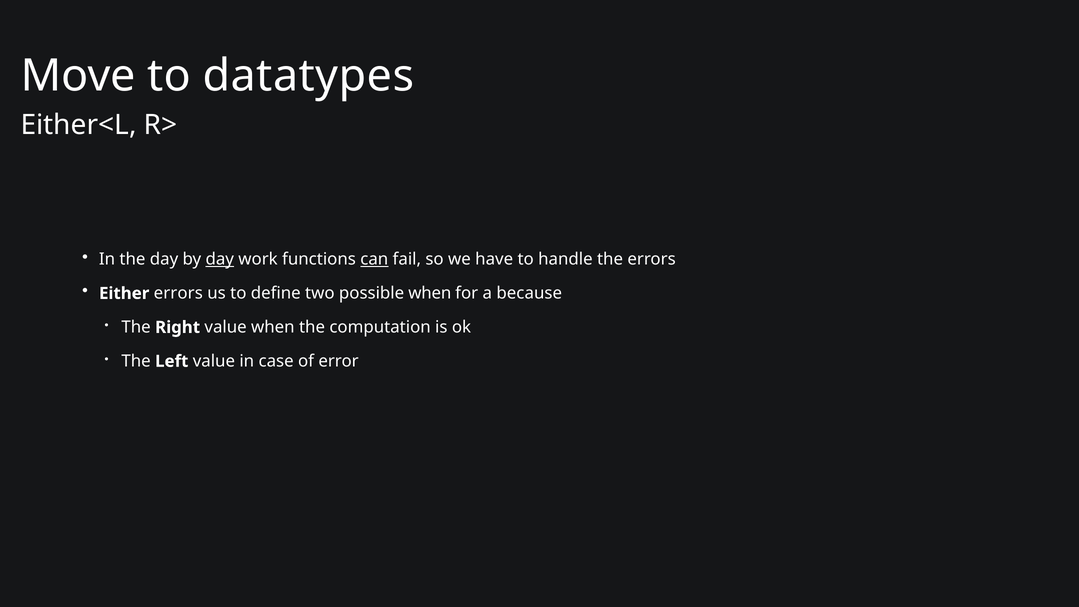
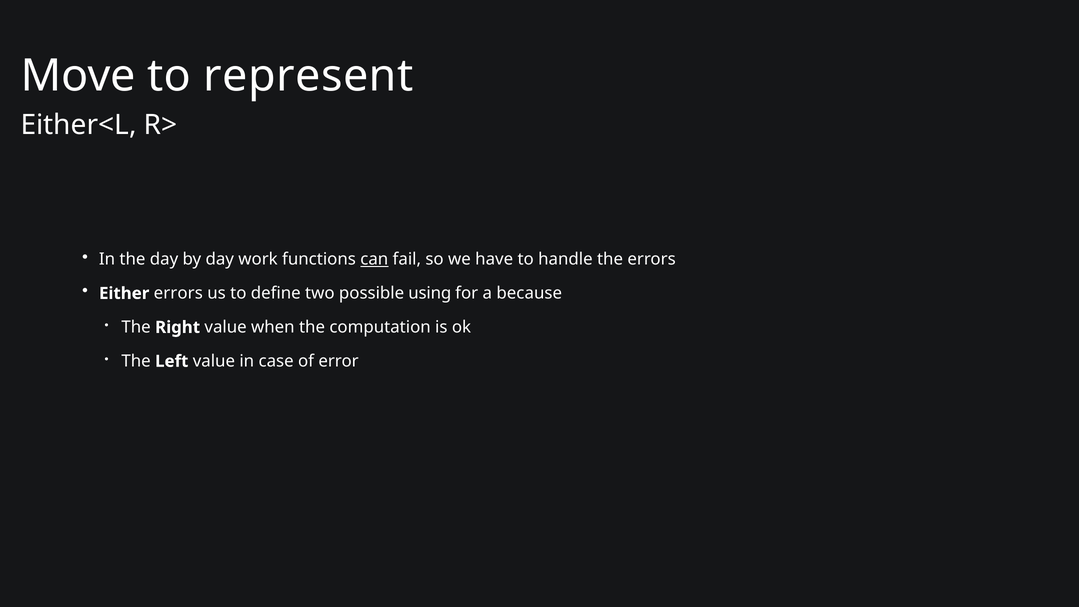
datatypes: datatypes -> represent
day at (220, 259) underline: present -> none
possible when: when -> using
